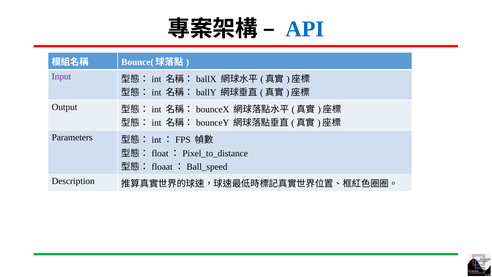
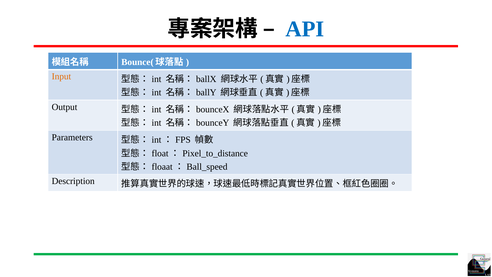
Input colour: purple -> orange
